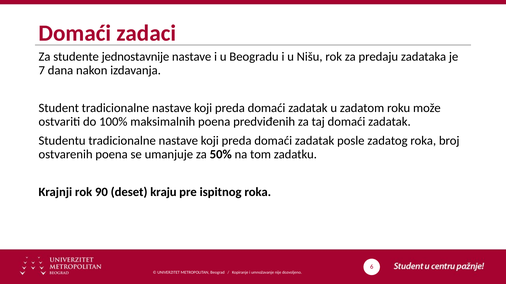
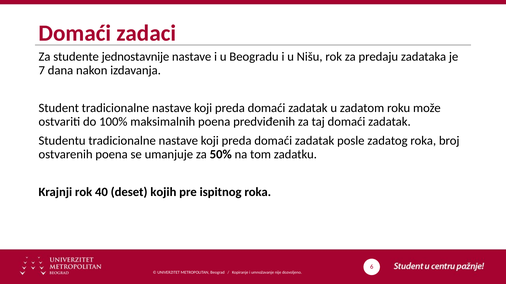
90: 90 -> 40
kraju: kraju -> kojih
